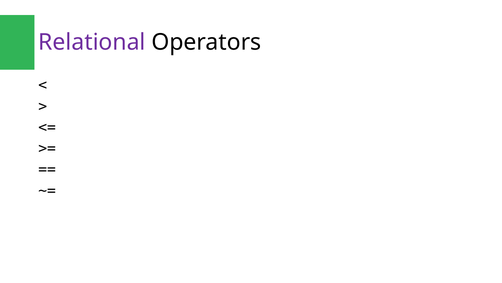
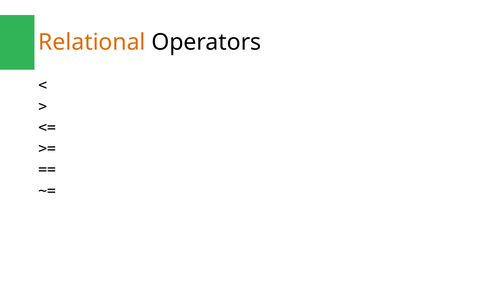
Relational colour: purple -> orange
